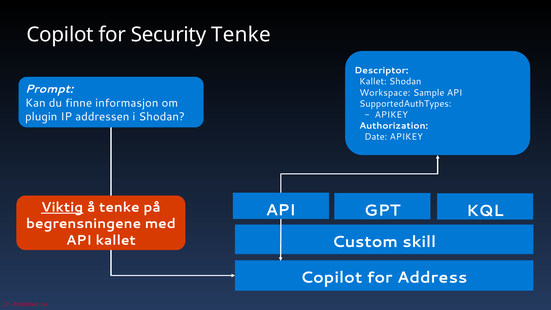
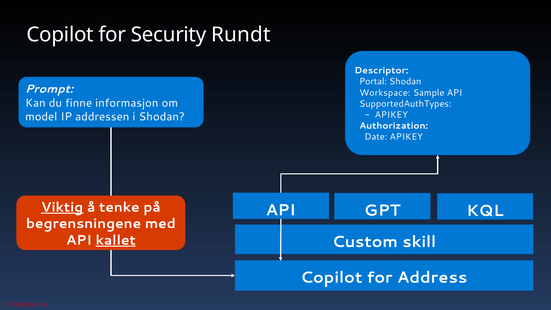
Security Tenke: Tenke -> Rundt
Kallet at (373, 82): Kallet -> Portal
plugin: plugin -> model
kallet at (116, 240) underline: none -> present
